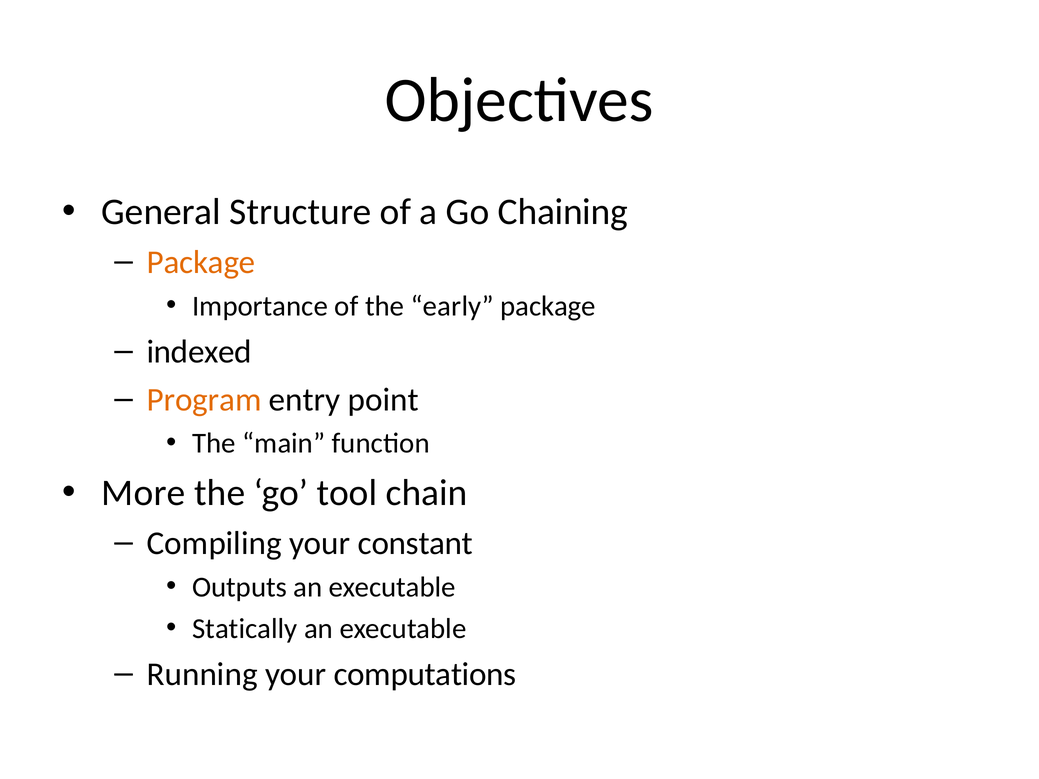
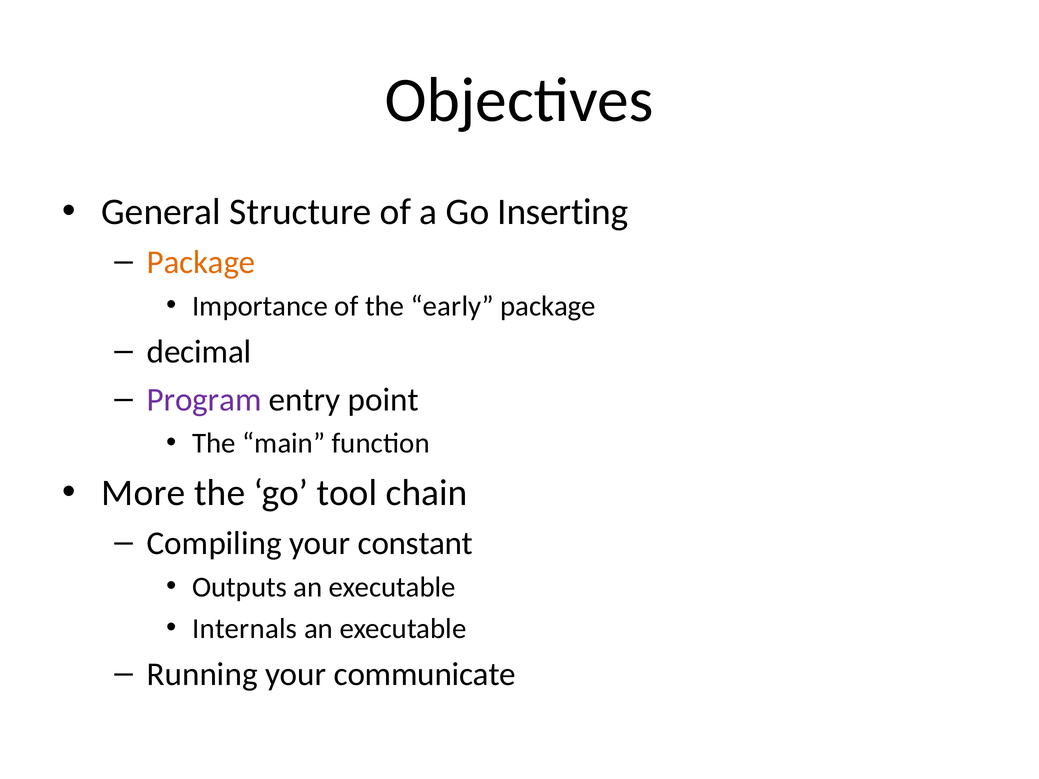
Chaining: Chaining -> Inserting
indexed: indexed -> decimal
Program colour: orange -> purple
Statically: Statically -> Internals
computations: computations -> communicate
